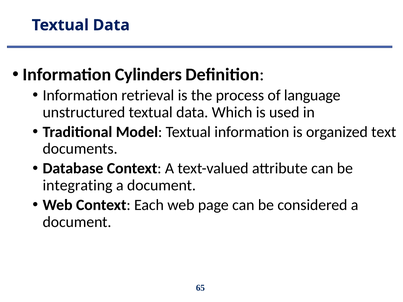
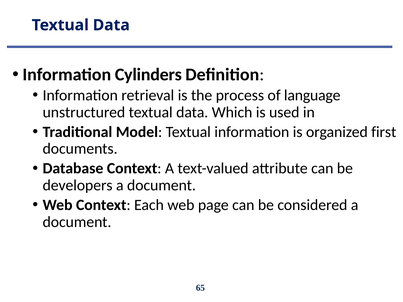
text: text -> first
integrating: integrating -> developers
